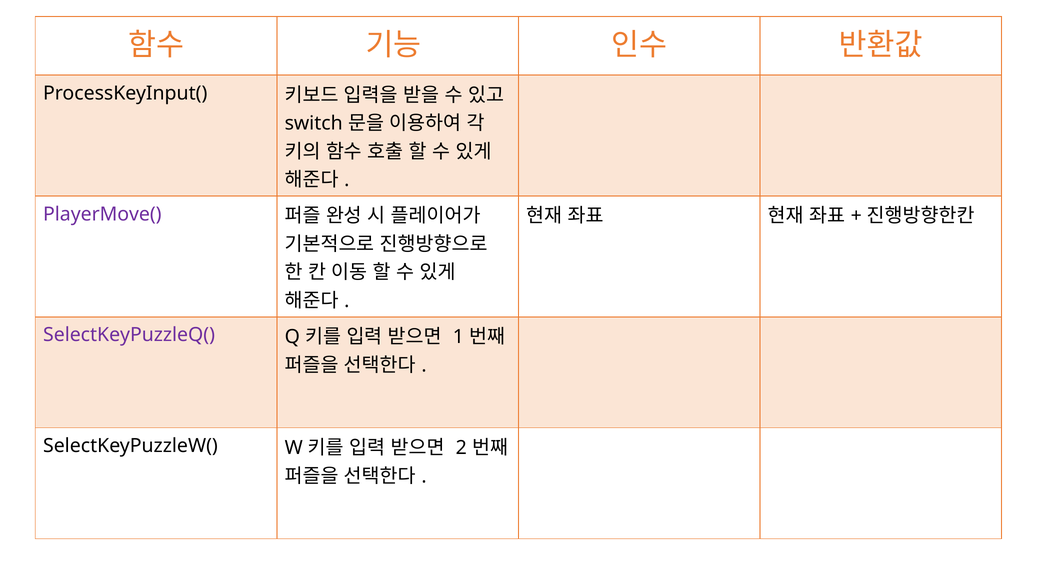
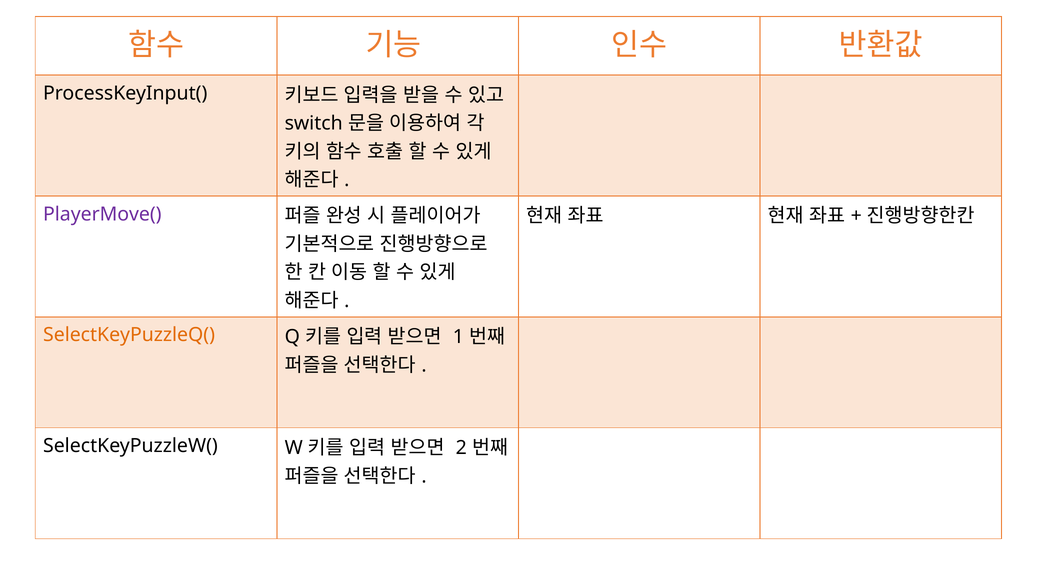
SelectKeyPuzzleQ( colour: purple -> orange
